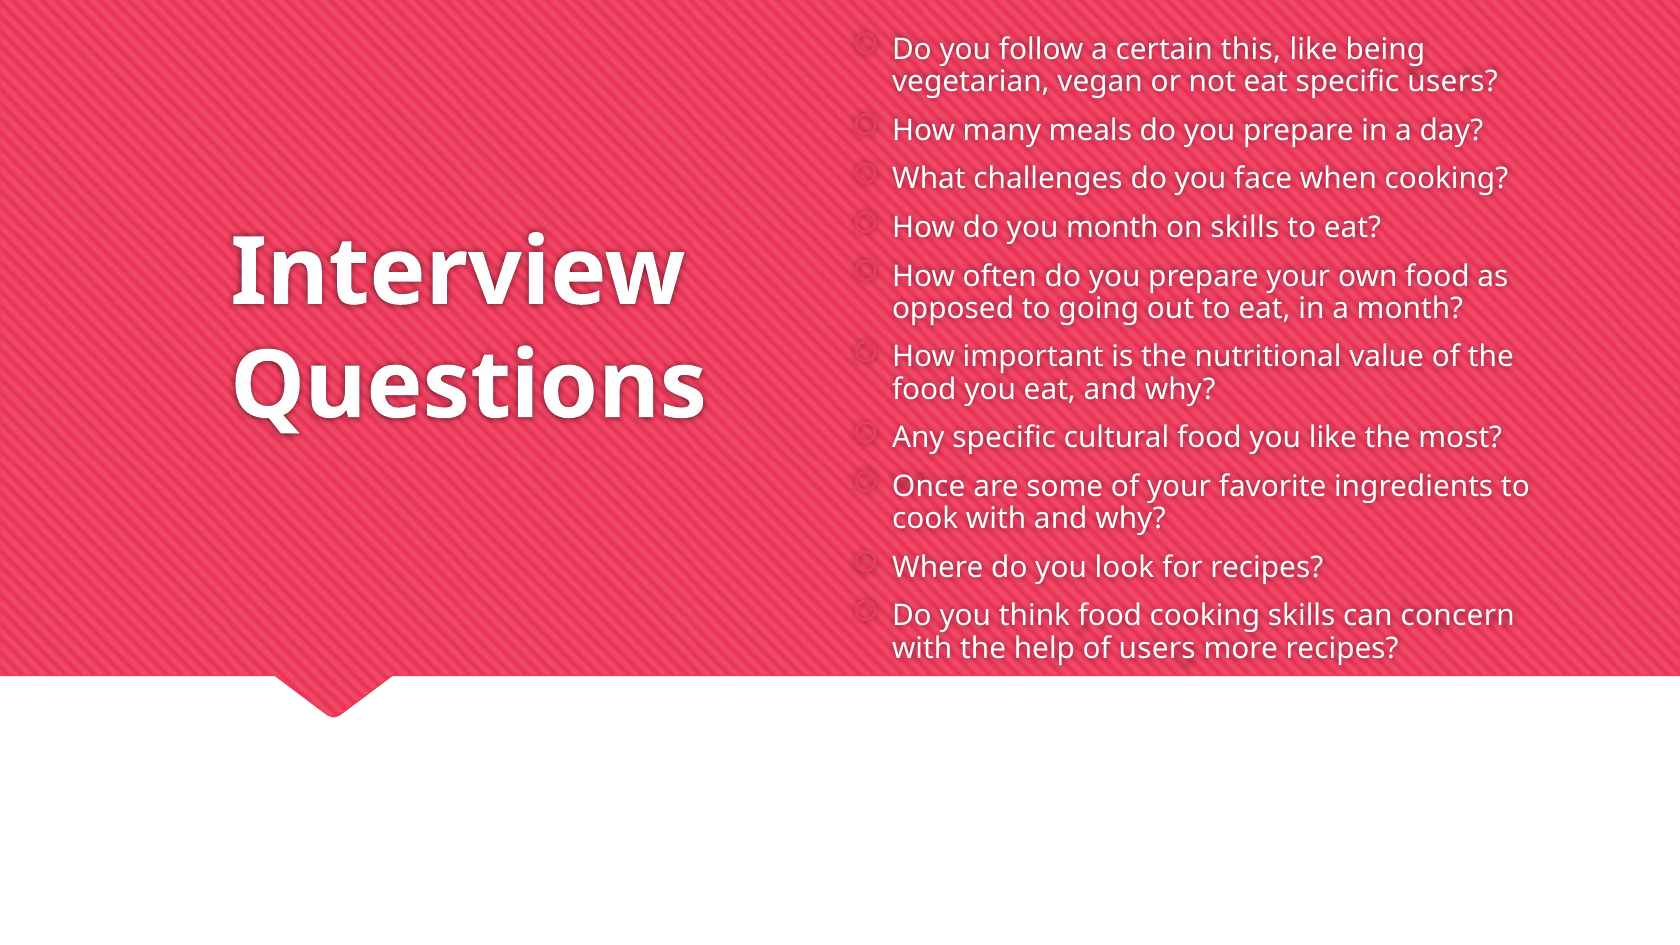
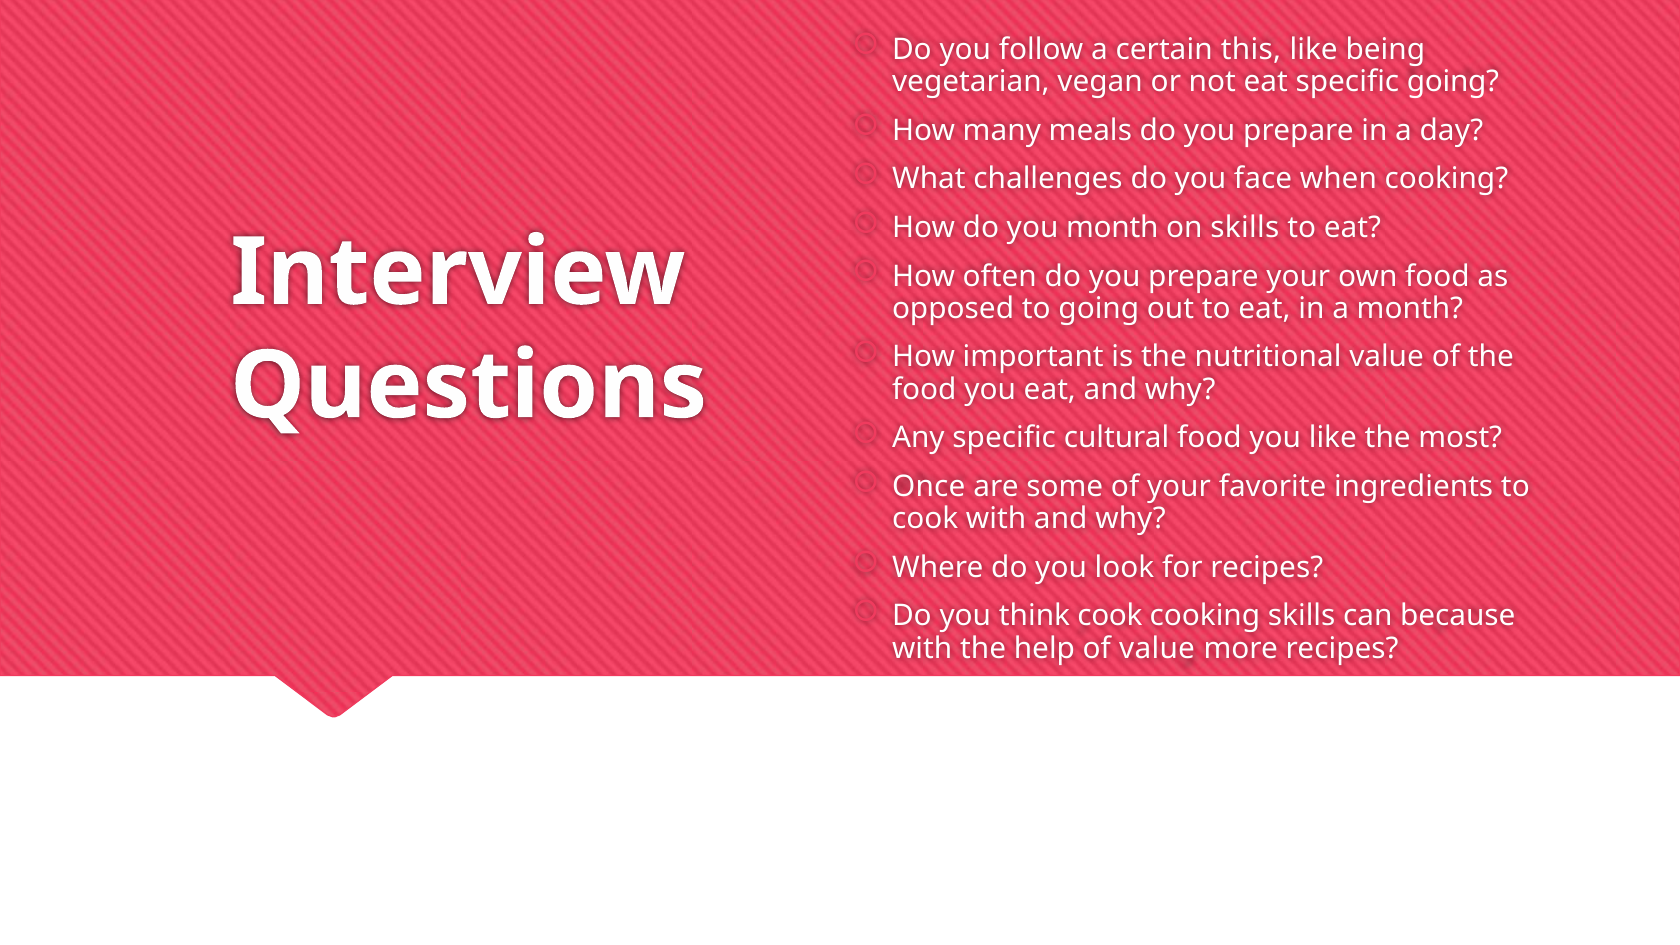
specific users: users -> going
think food: food -> cook
concern: concern -> because
of users: users -> value
